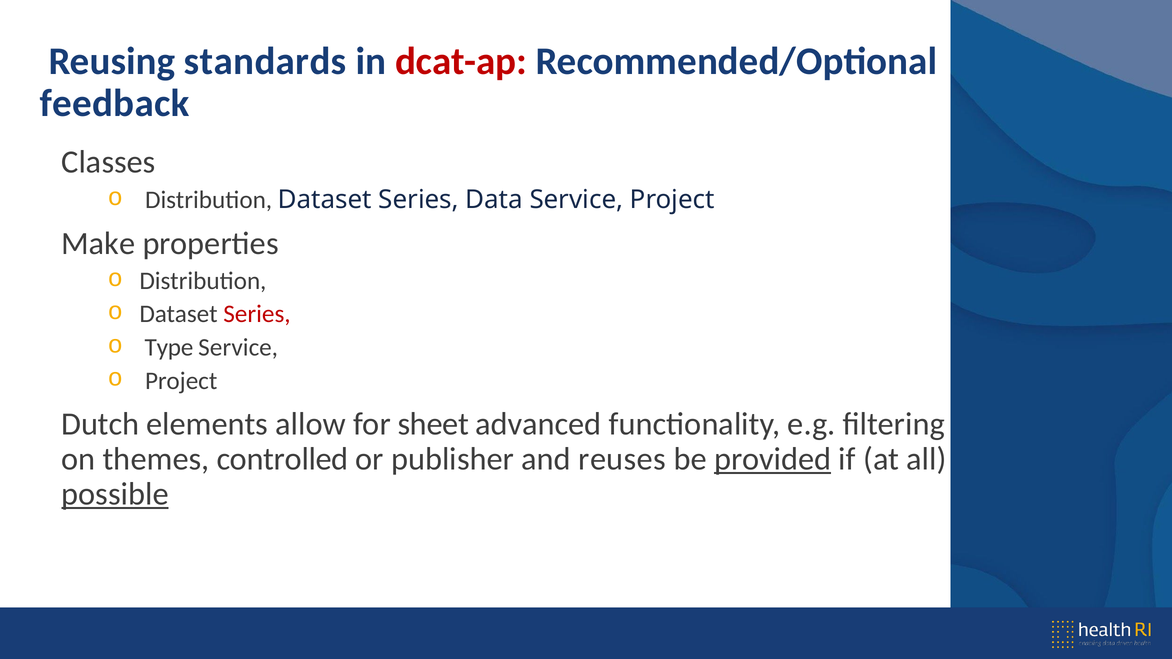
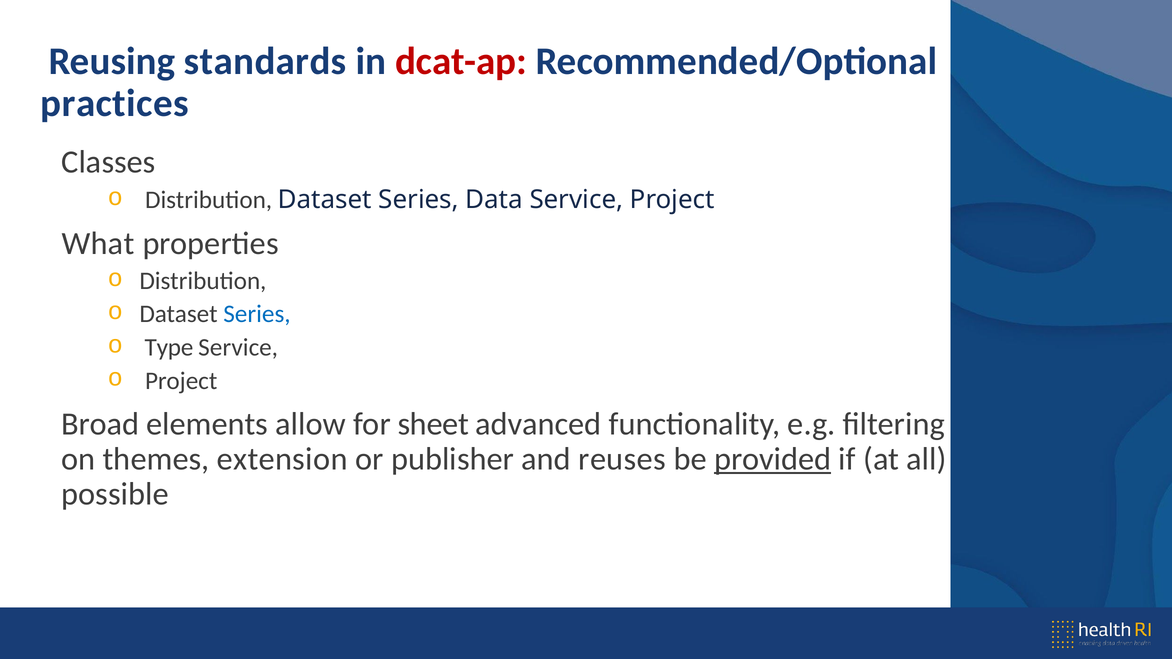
feedback: feedback -> practices
Make: Make -> What
Series at (257, 314) colour: red -> blue
Dutch: Dutch -> Broad
controlled: controlled -> extension
possible underline: present -> none
